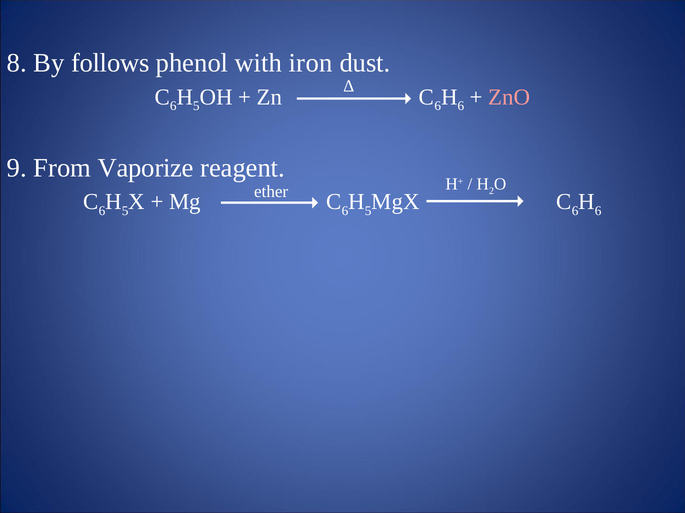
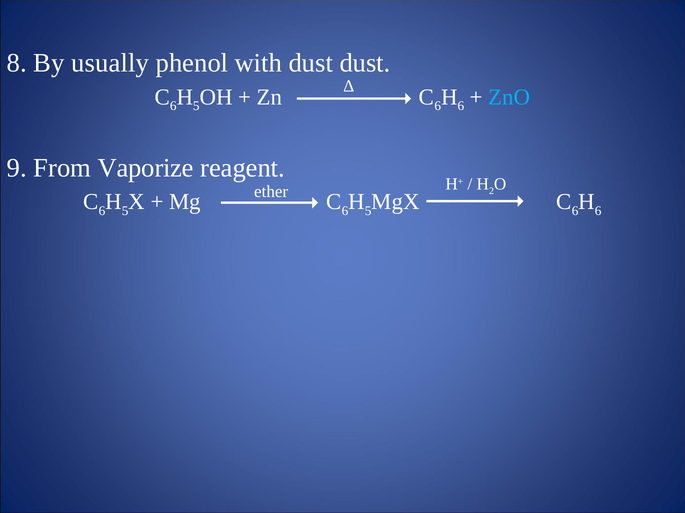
follows: follows -> usually
with iron: iron -> dust
ZnO colour: pink -> light blue
